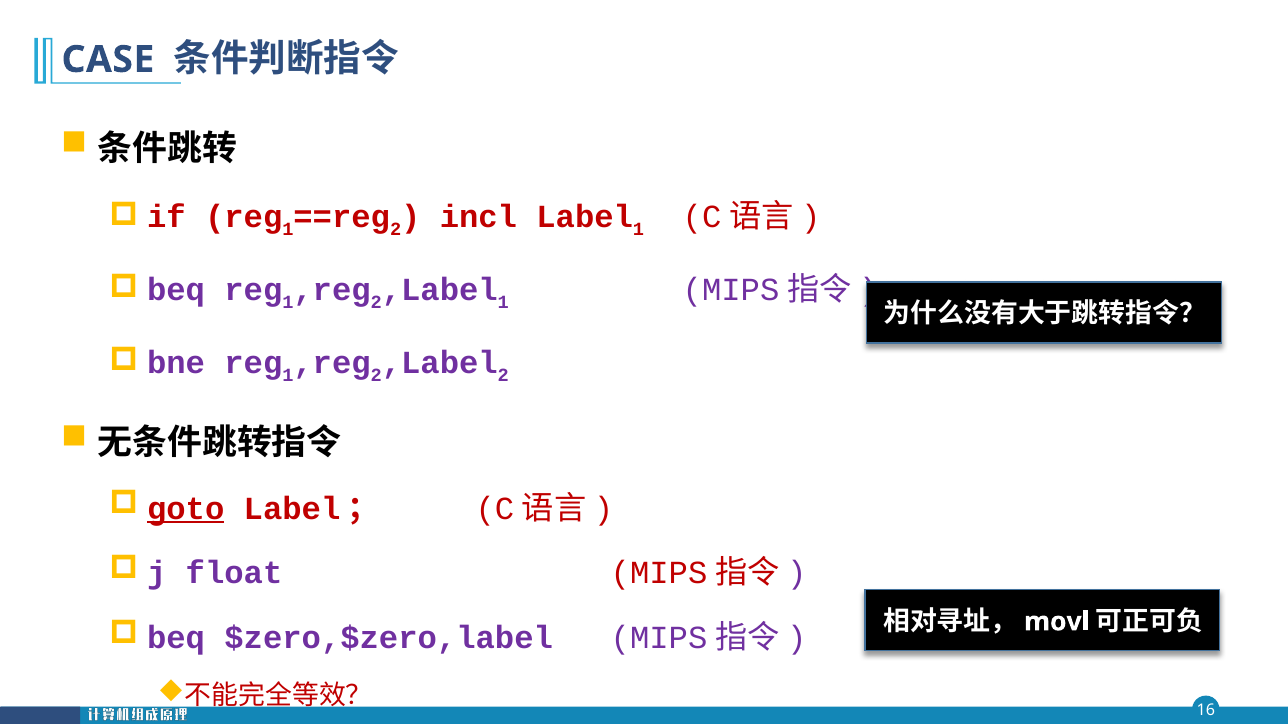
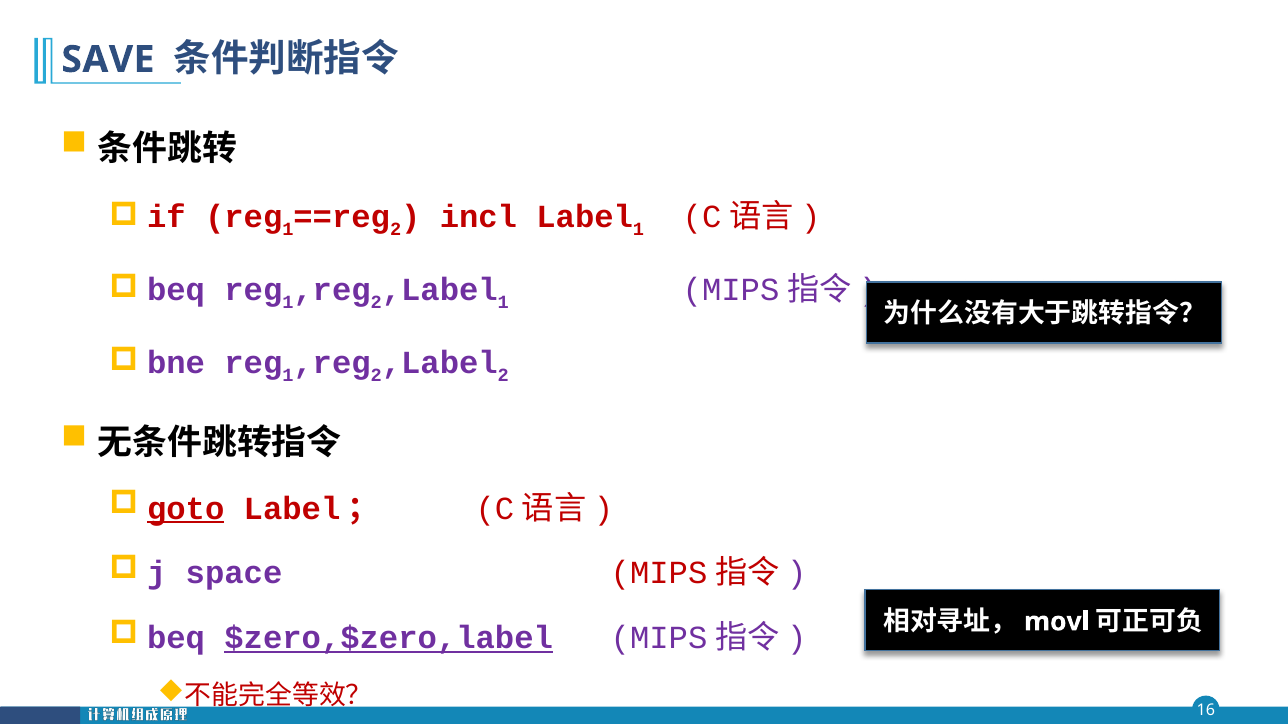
CASE: CASE -> SAVE
float: float -> space
$zero,$zero,label underline: none -> present
